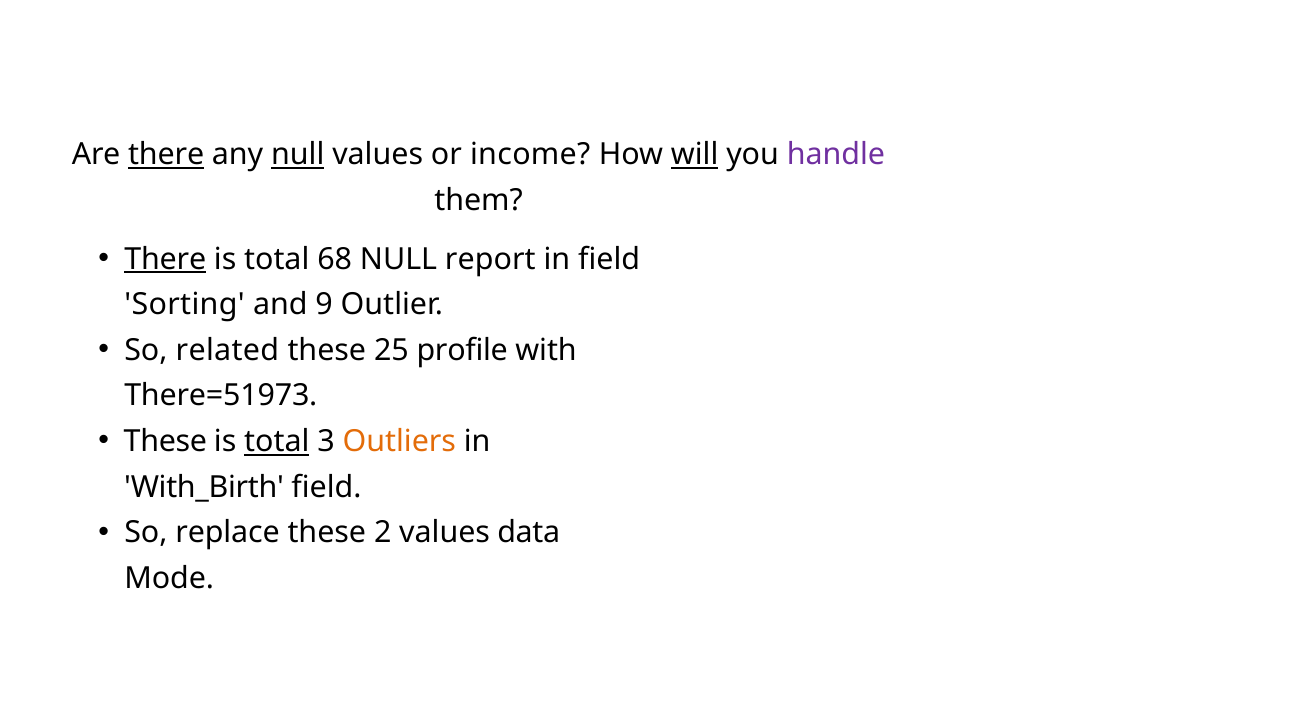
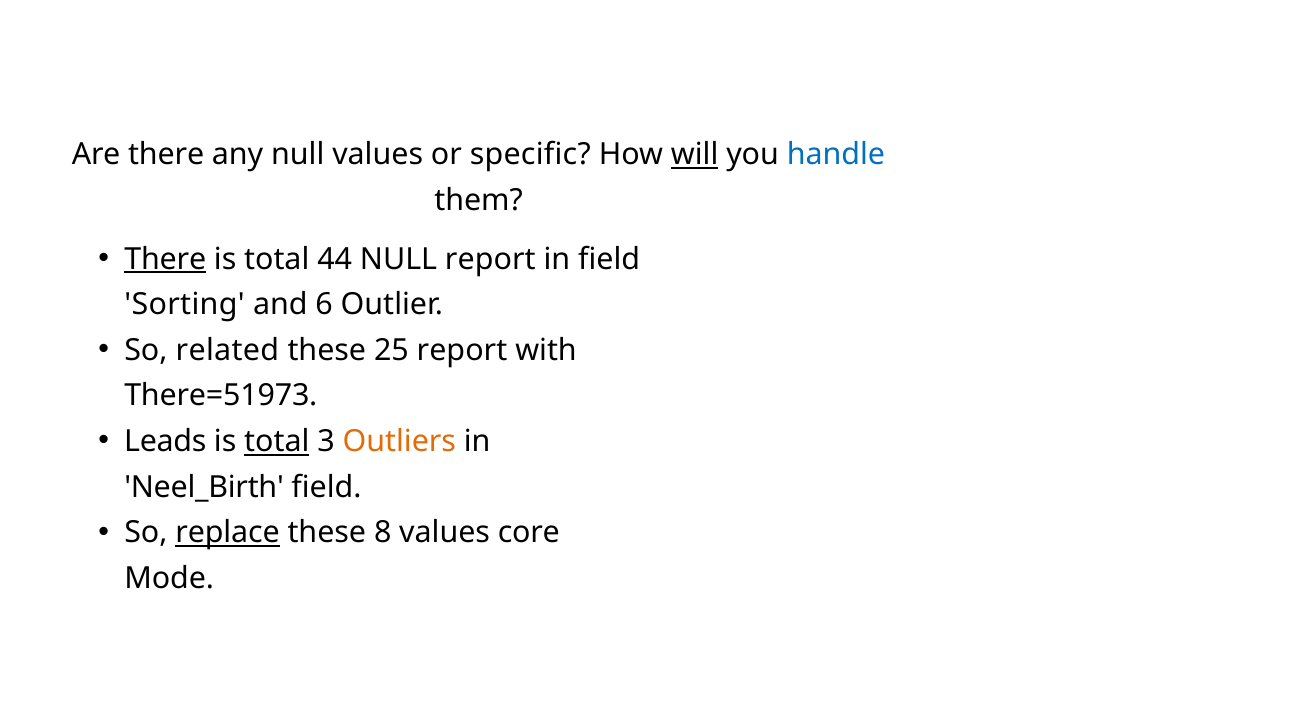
there at (166, 155) underline: present -> none
null at (298, 155) underline: present -> none
income: income -> specific
handle colour: purple -> blue
68: 68 -> 44
9: 9 -> 6
25 profile: profile -> report
These at (165, 442): These -> Leads
With_Birth: With_Birth -> Neel_Birth
replace underline: none -> present
2: 2 -> 8
data: data -> core
